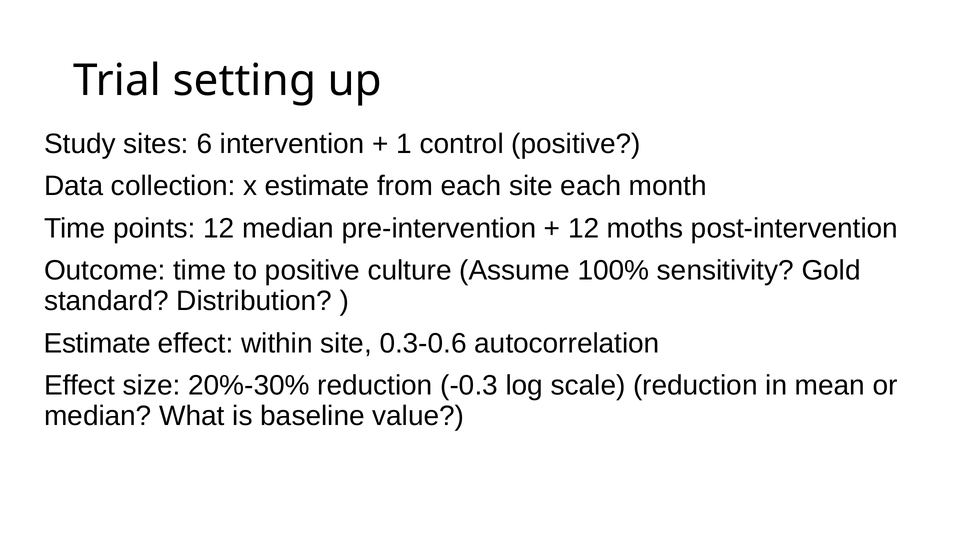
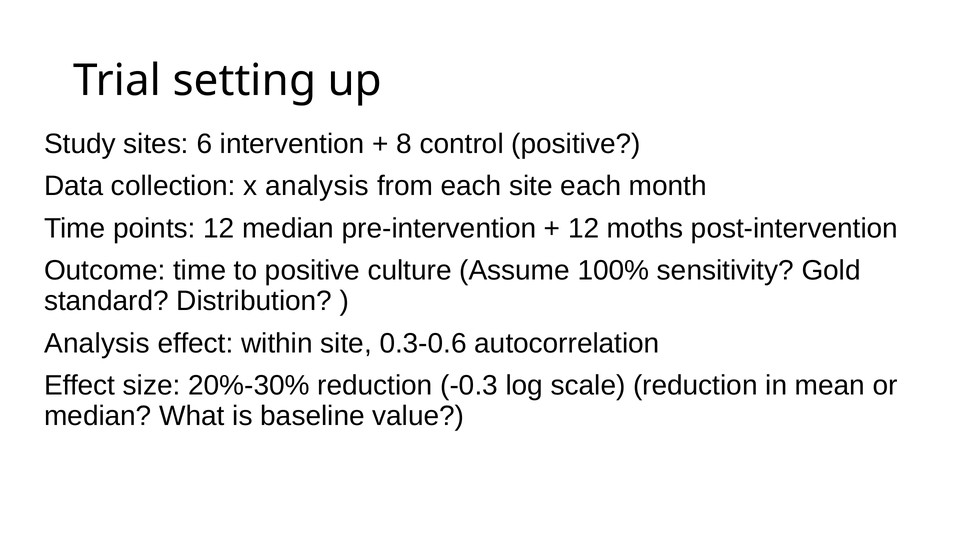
1: 1 -> 8
x estimate: estimate -> analysis
Estimate at (97, 343): Estimate -> Analysis
